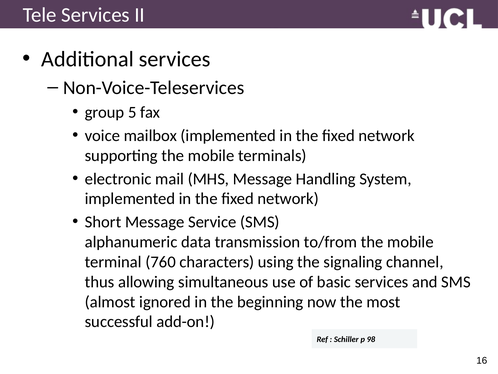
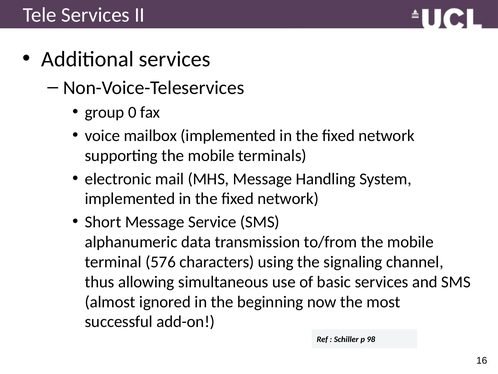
5: 5 -> 0
760: 760 -> 576
